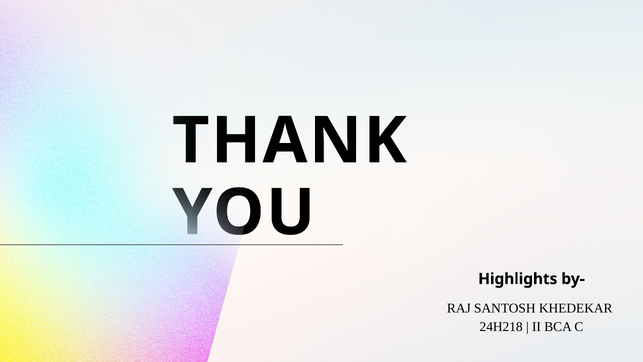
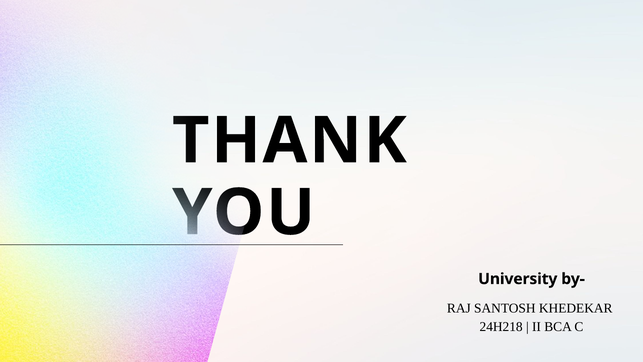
Highlights: Highlights -> University
